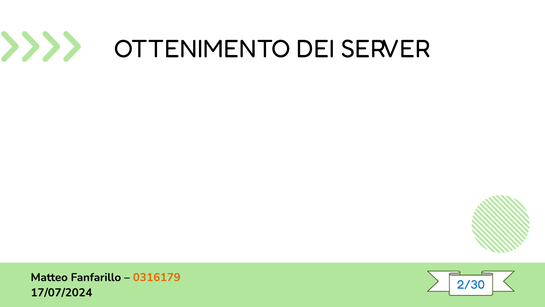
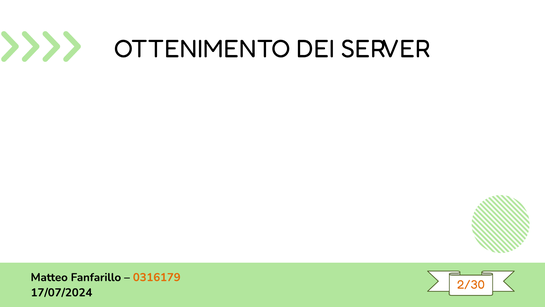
2/30 colour: blue -> orange
